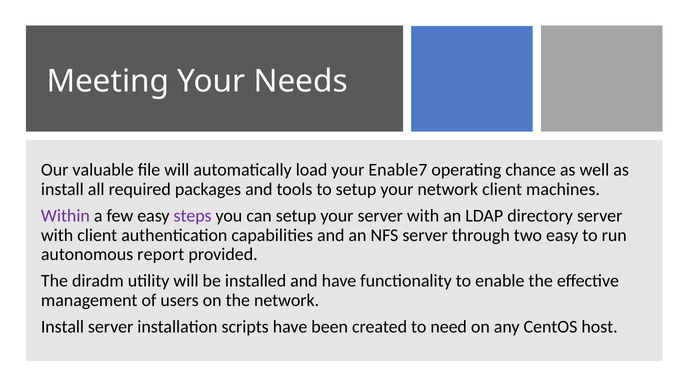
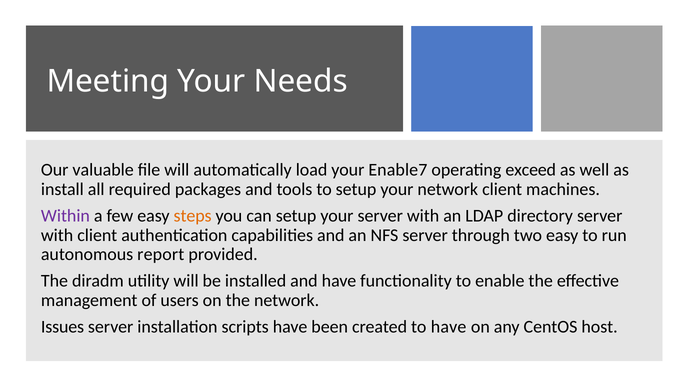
chance: chance -> exceed
steps colour: purple -> orange
Install at (62, 327): Install -> Issues
to need: need -> have
